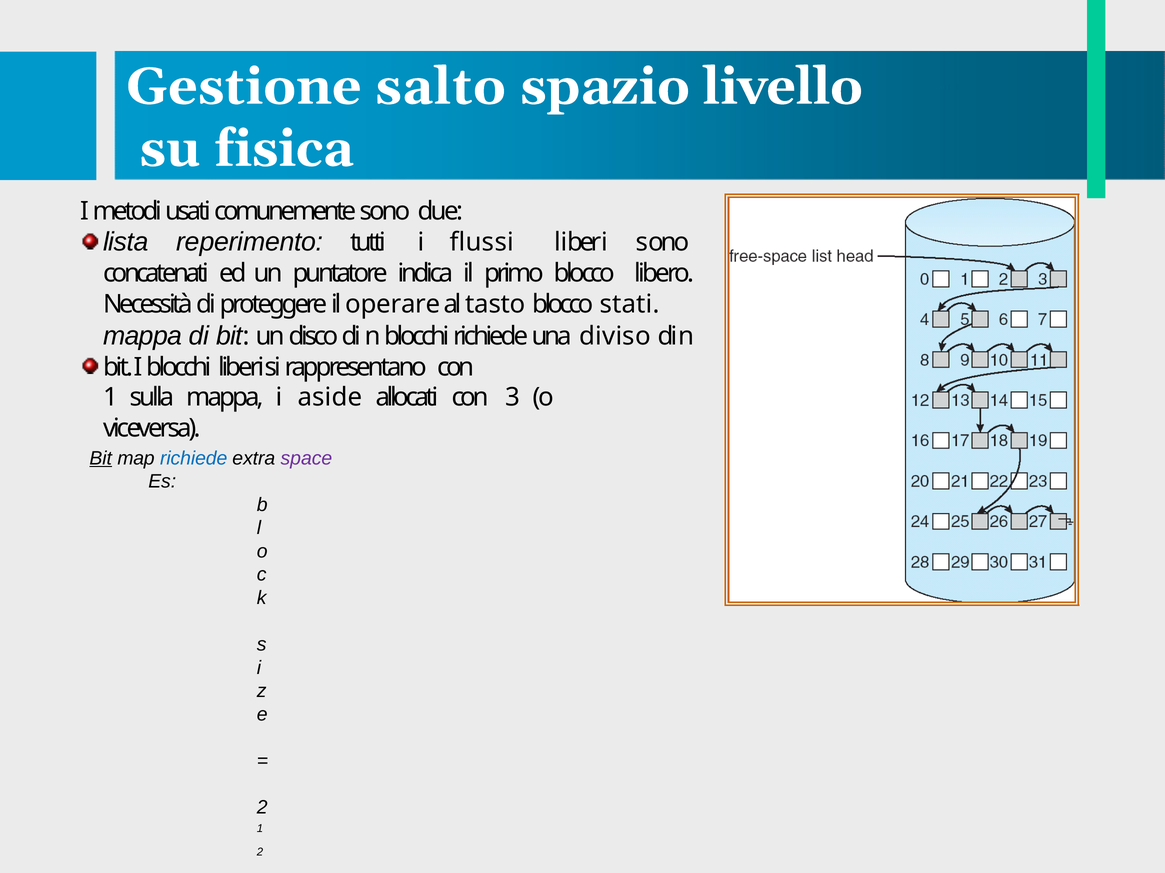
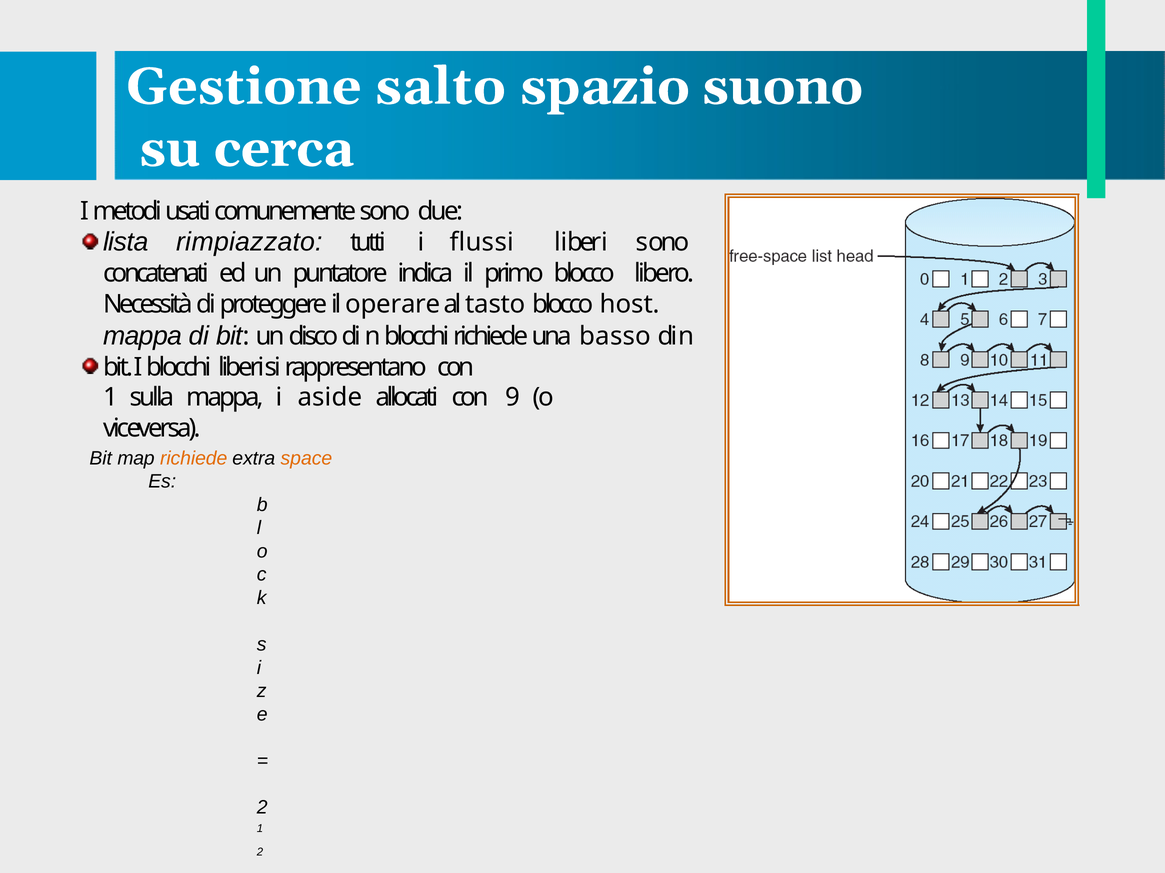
livello: livello -> suono
fisica: fisica -> cerca
reperimento: reperimento -> rimpiazzato
stati: stati -> host
diviso: diviso -> basso
3: 3 -> 9
Bit at (101, 459) underline: present -> none
richiede at (194, 459) colour: blue -> orange
space colour: purple -> orange
